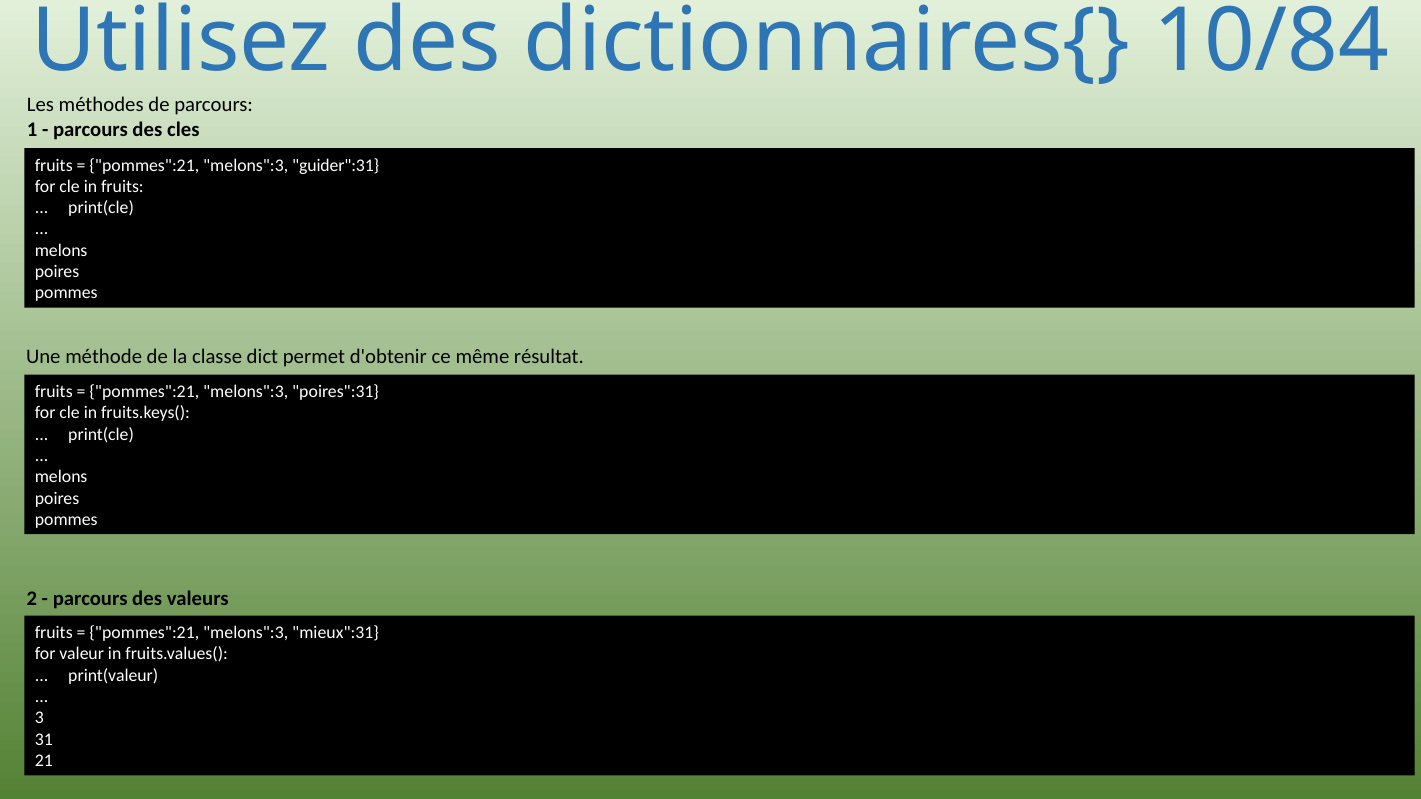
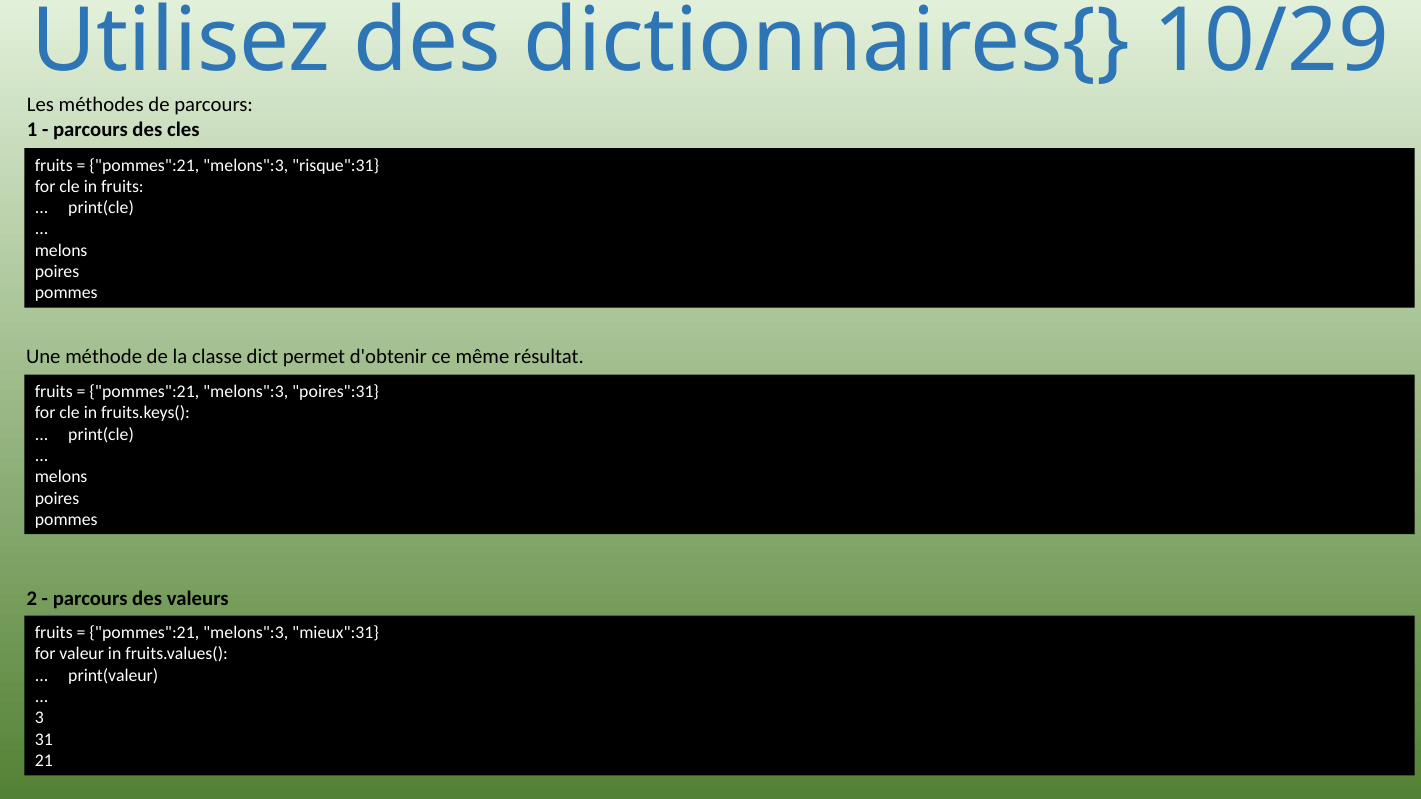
10/84: 10/84 -> 10/29
guider":31: guider":31 -> risque":31
